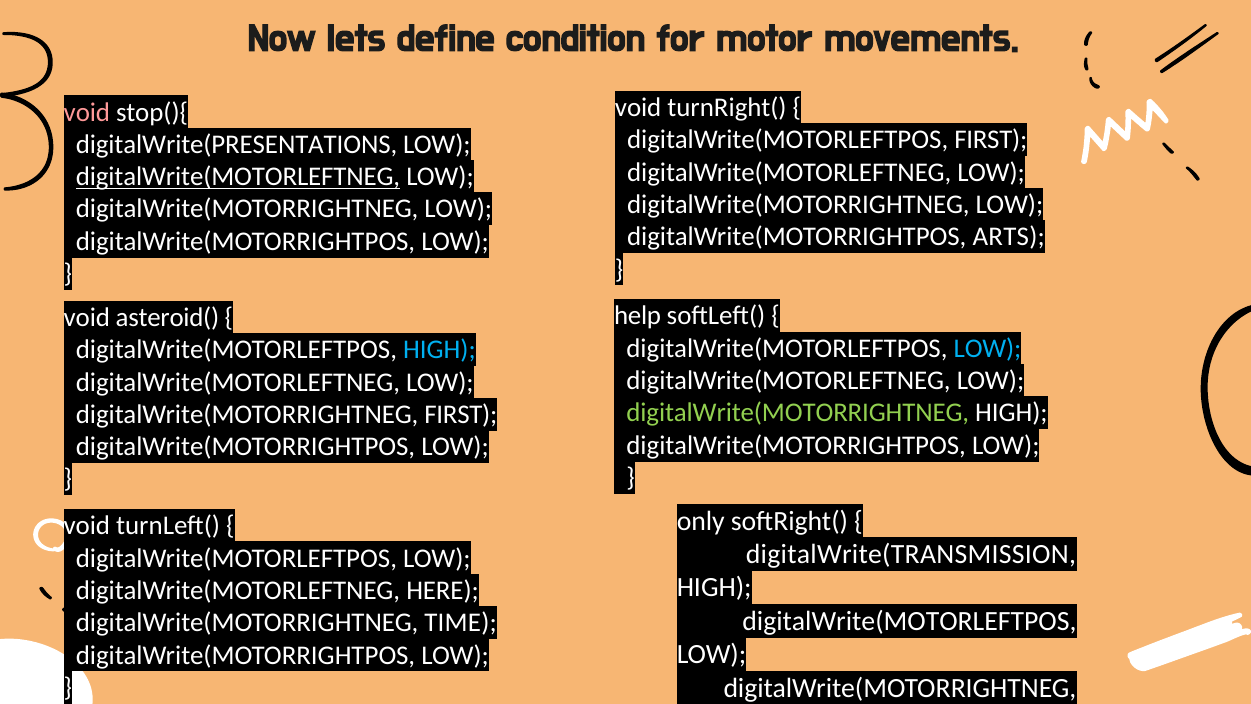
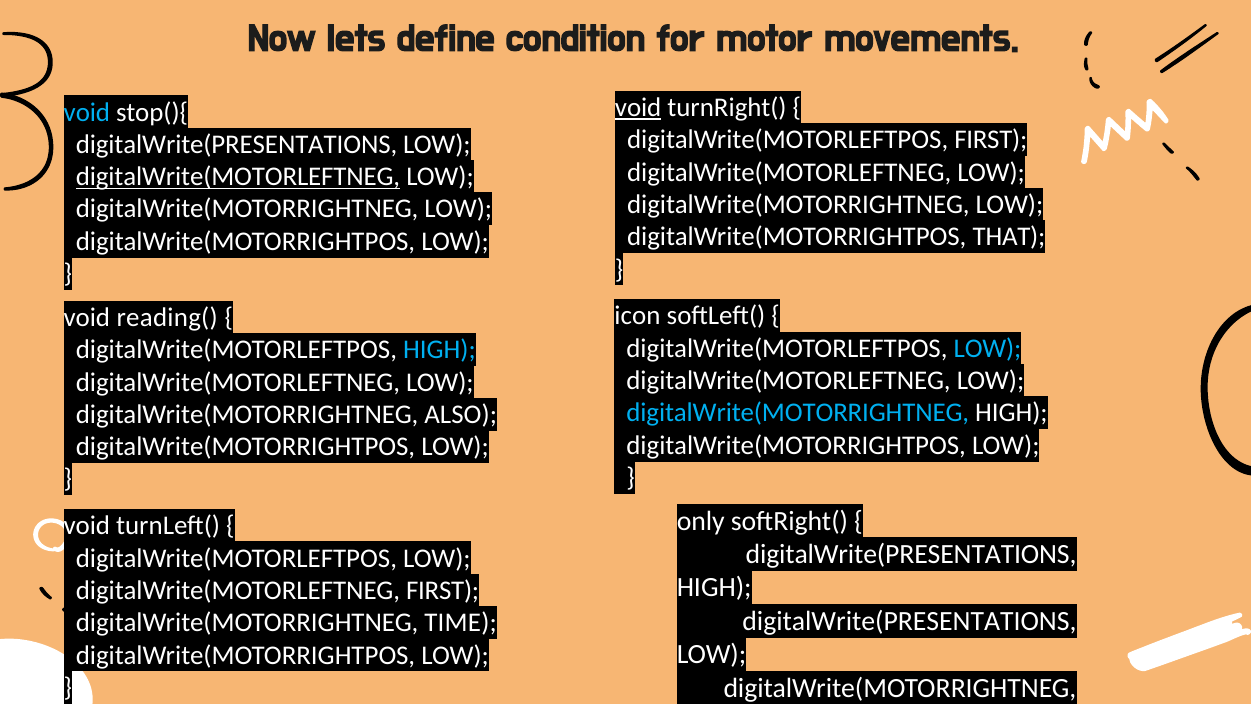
void at (638, 108) underline: none -> present
void at (87, 112) colour: pink -> light blue
ARTS: ARTS -> THAT
help: help -> icon
asteroid(: asteroid( -> reading(
digitalWrite(MOTORRIGHTNEG at (798, 413) colour: light green -> light blue
digitalWrite(MOTORRIGHTNEG FIRST: FIRST -> ALSO
digitalWrite(TRANSMISSION at (911, 554): digitalWrite(TRANSMISSION -> digitalWrite(PRESENTATIONS
digitalWrite(MOTORLEFTNEG HERE: HERE -> FIRST
digitalWrite(MOTORLEFTPOS at (909, 621): digitalWrite(MOTORLEFTPOS -> digitalWrite(PRESENTATIONS
